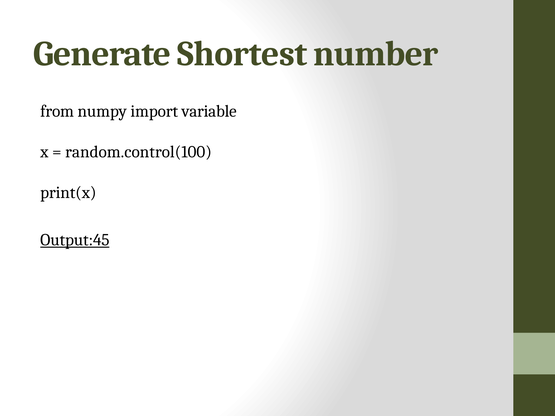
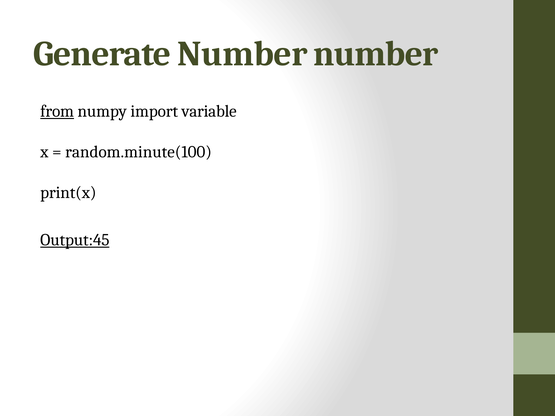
Generate Shortest: Shortest -> Number
from underline: none -> present
random.control(100: random.control(100 -> random.minute(100
